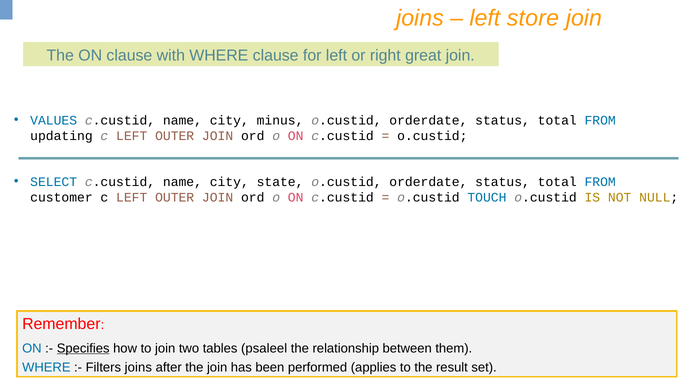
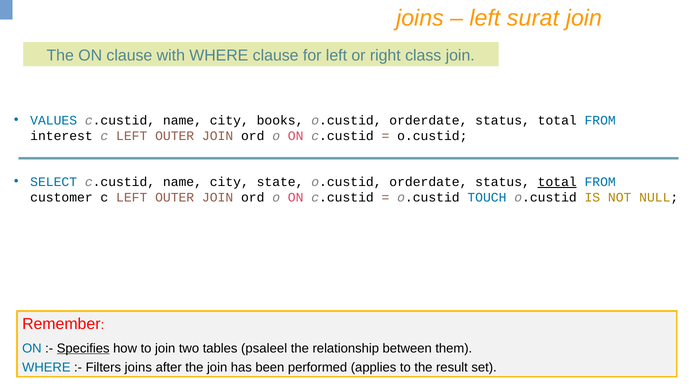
store: store -> surat
great: great -> class
minus: minus -> books
updating: updating -> interest
total at (557, 182) underline: none -> present
